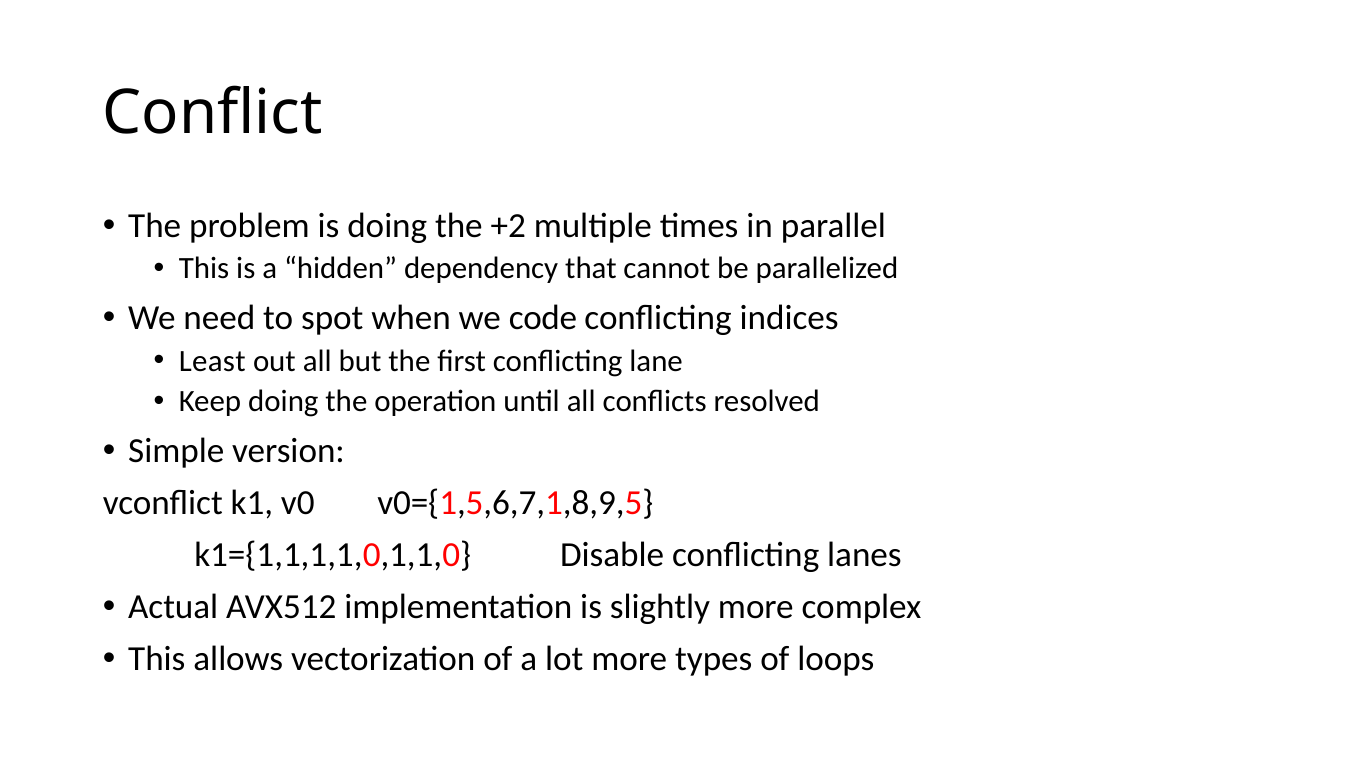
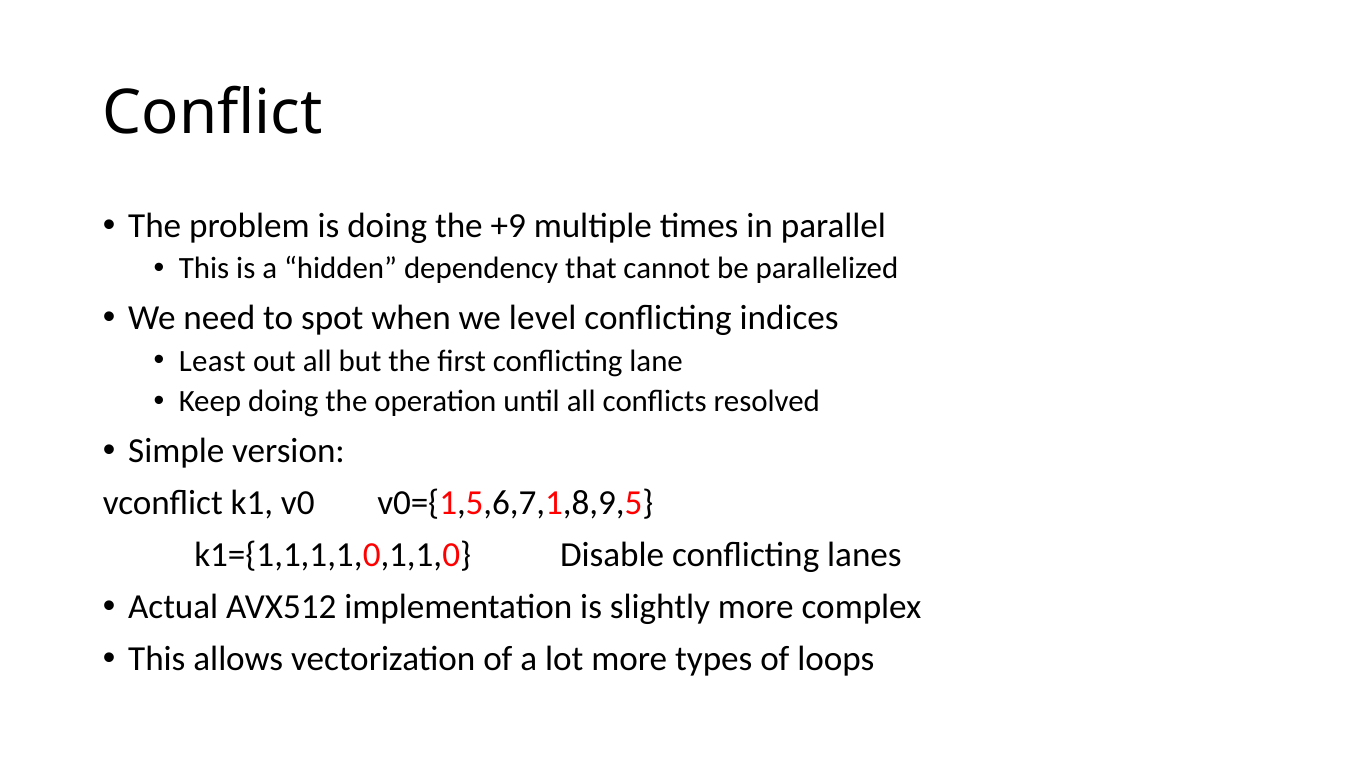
+2: +2 -> +9
code: code -> level
